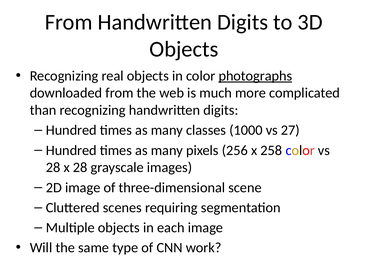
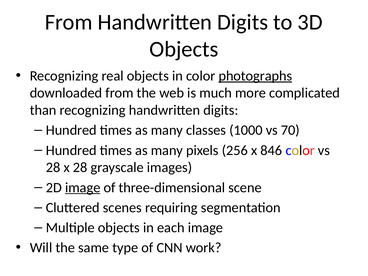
27: 27 -> 70
258: 258 -> 846
image at (83, 188) underline: none -> present
